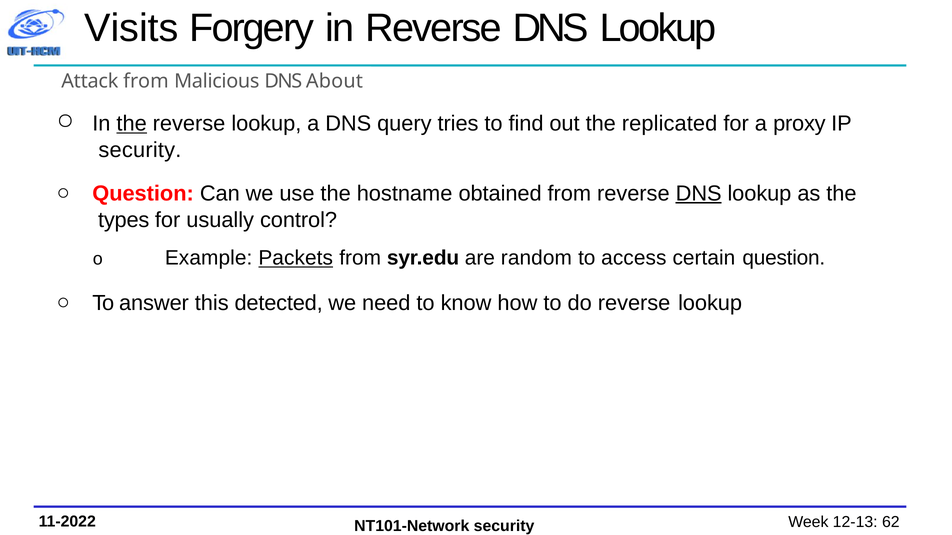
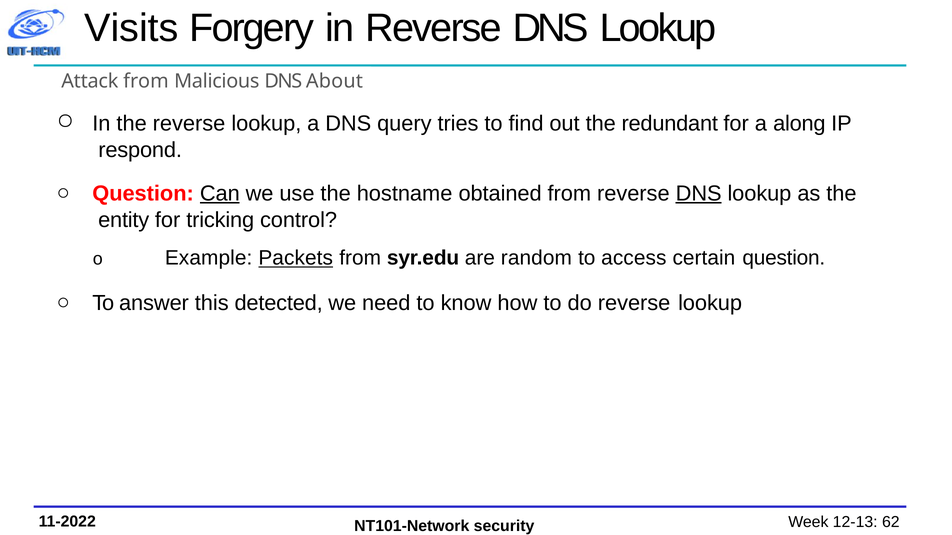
the at (132, 124) underline: present -> none
replicated: replicated -> redundant
proxy: proxy -> along
security at (140, 150): security -> respond
Can underline: none -> present
types: types -> entity
usually: usually -> tricking
